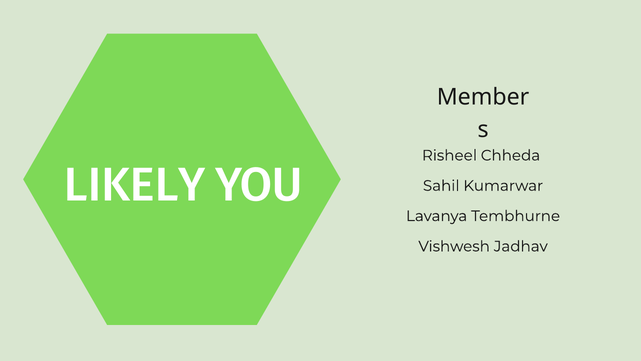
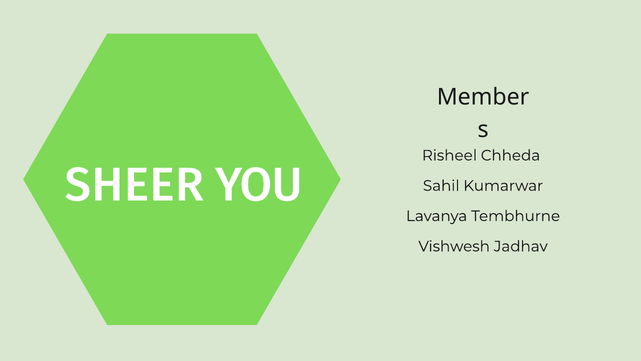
LIKELY: LIKELY -> SHEER
